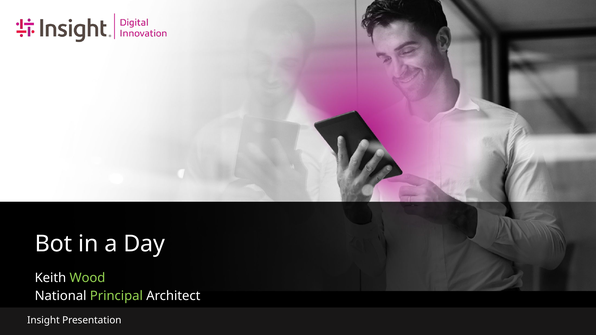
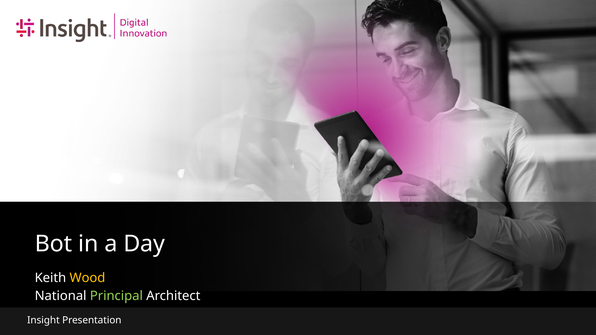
Wood colour: light green -> yellow
